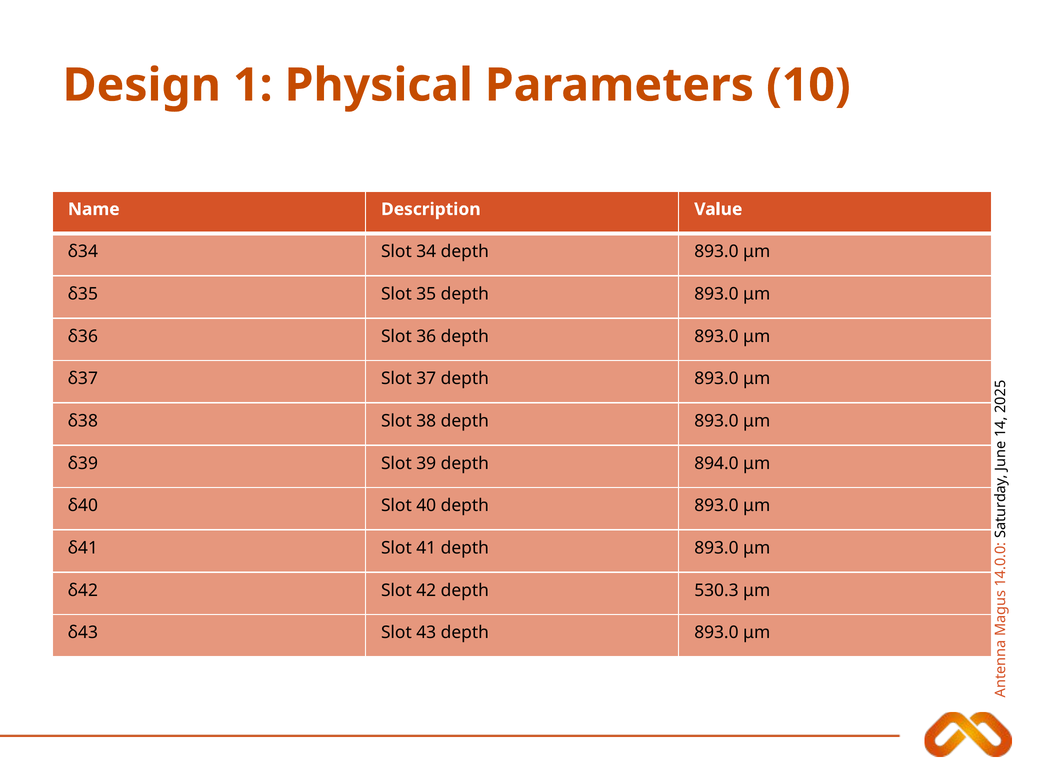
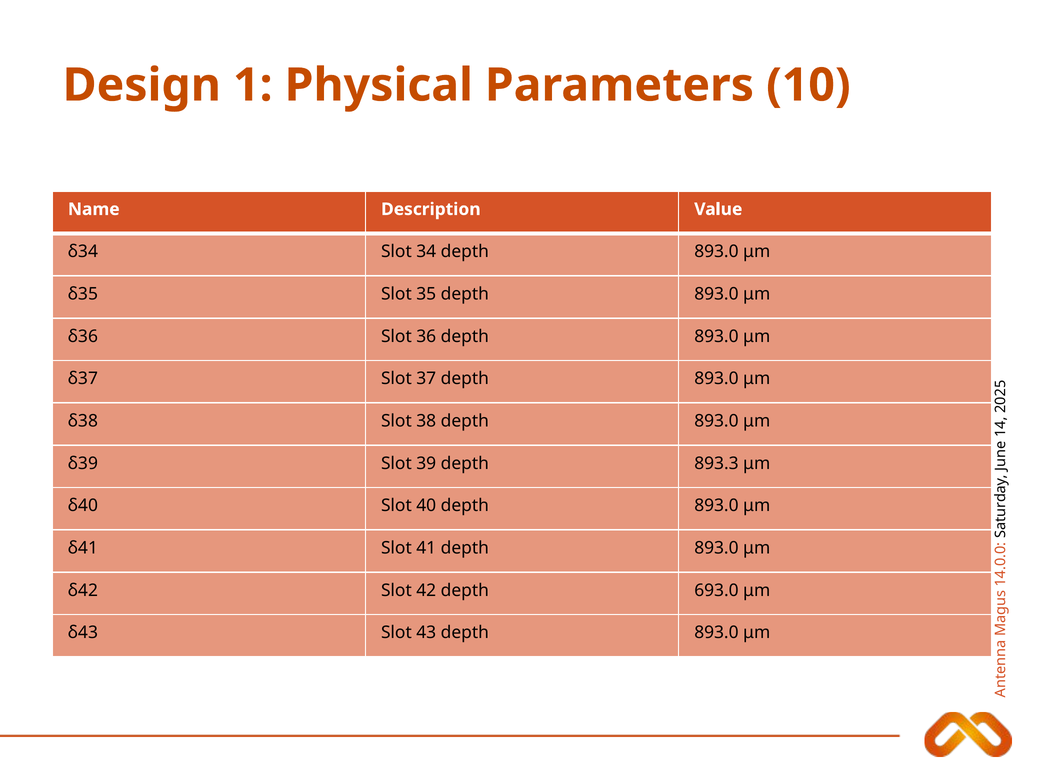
894.0: 894.0 -> 893.3
530.3: 530.3 -> 693.0
